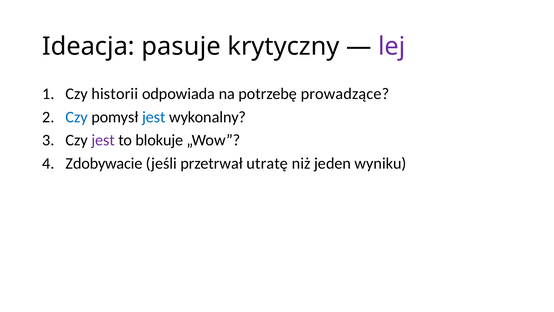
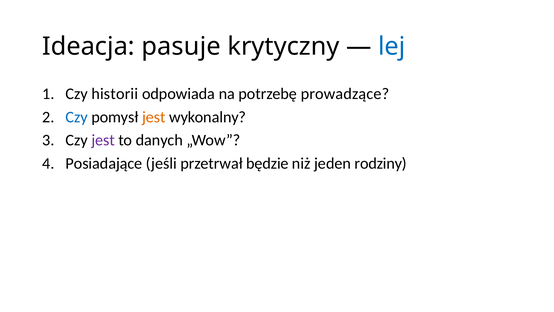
lej colour: purple -> blue
jest at (154, 117) colour: blue -> orange
blokuje: blokuje -> danych
Zdobywacie: Zdobywacie -> Posiadające
utratę: utratę -> będzie
wyniku: wyniku -> rodziny
